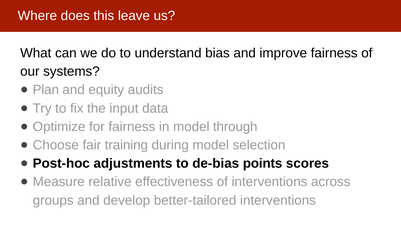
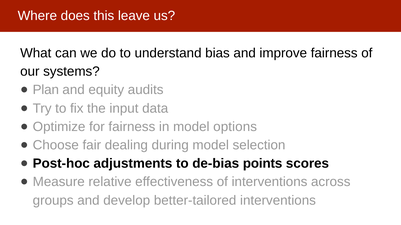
through: through -> options
training: training -> dealing
